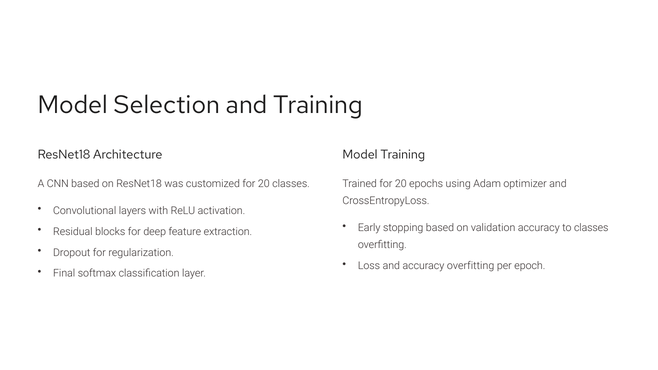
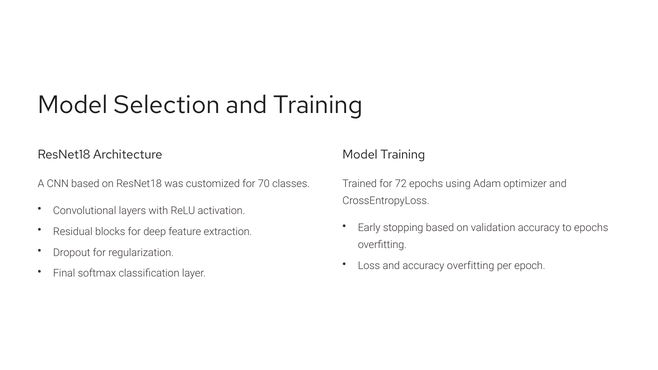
customized for 20: 20 -> 70
Trained for 20: 20 -> 72
to classes: classes -> epochs
